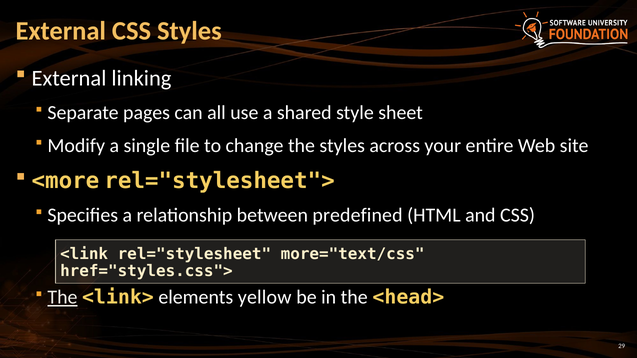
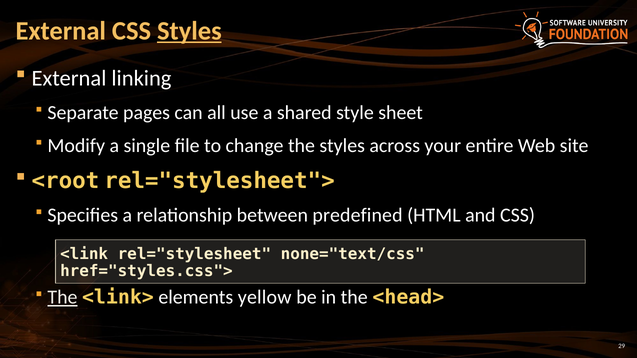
Styles at (189, 31) underline: none -> present
<more: <more -> <root
more="text/css: more="text/css -> none="text/css
